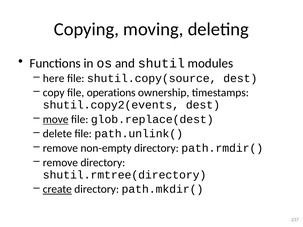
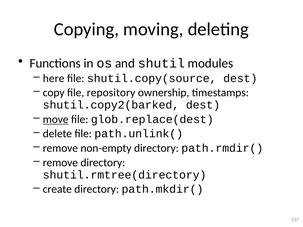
operations: operations -> repository
shutil.copy2(events: shutil.copy2(events -> shutil.copy2(barked
create underline: present -> none
